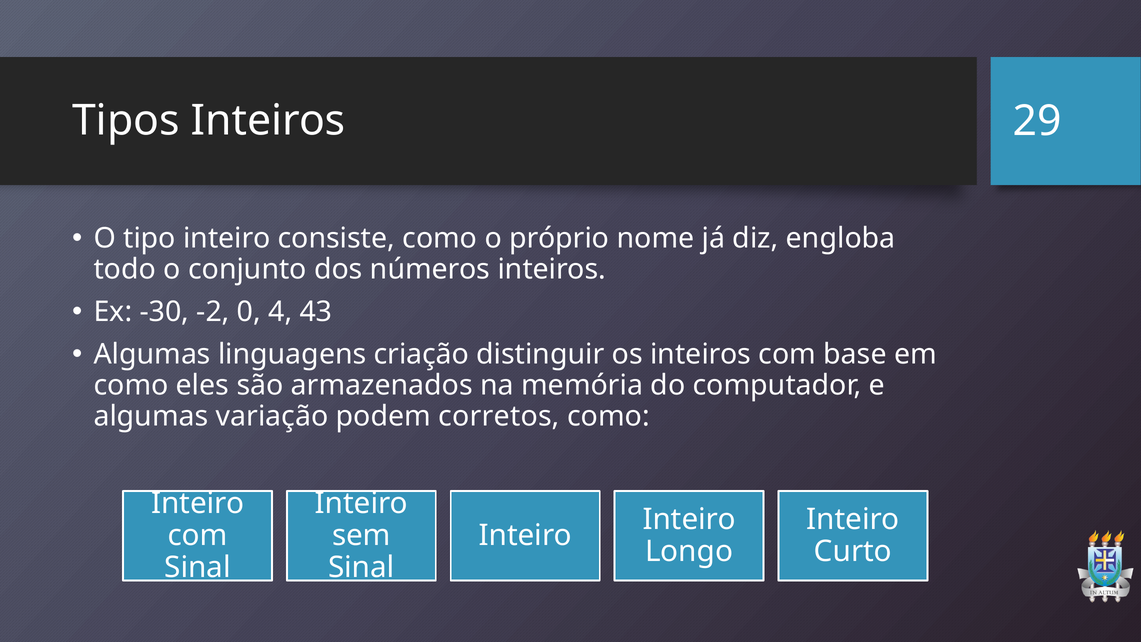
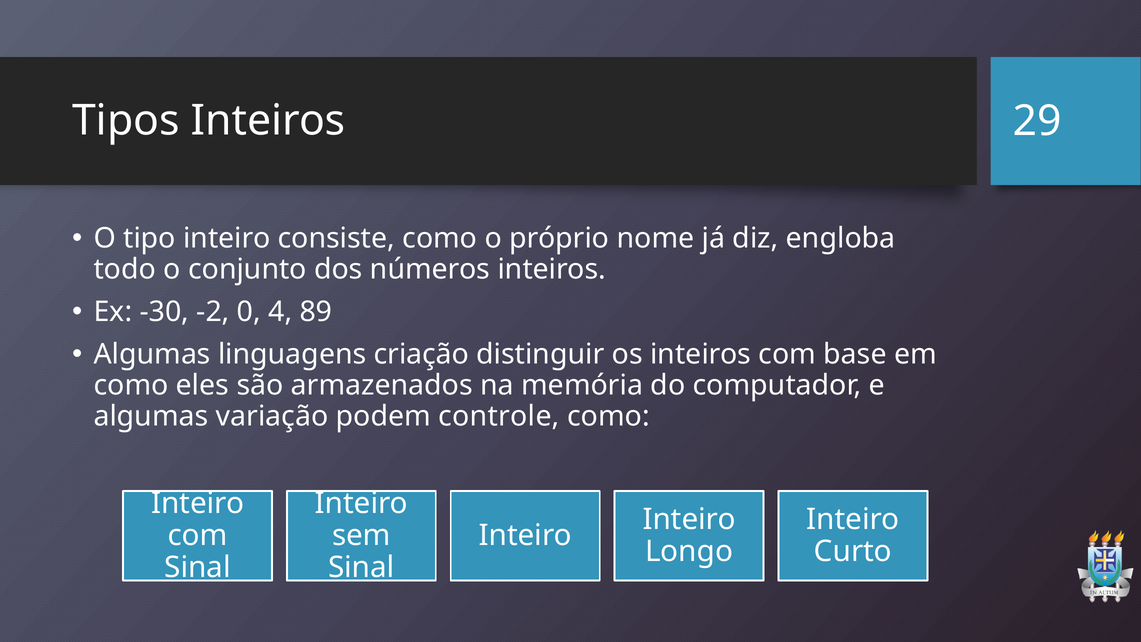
43: 43 -> 89
corretos: corretos -> controle
